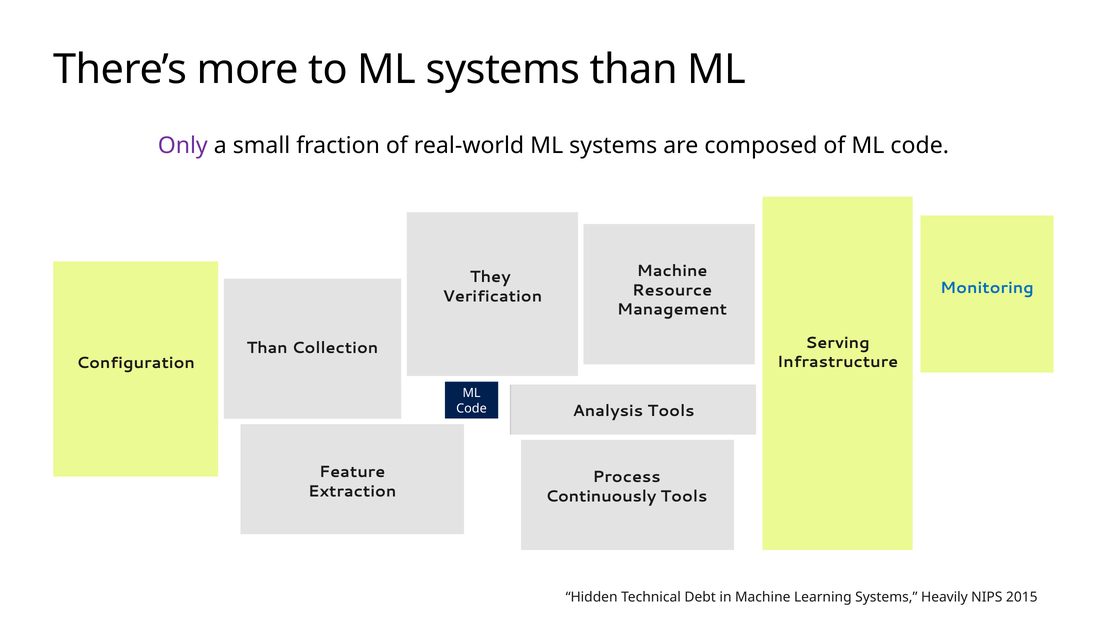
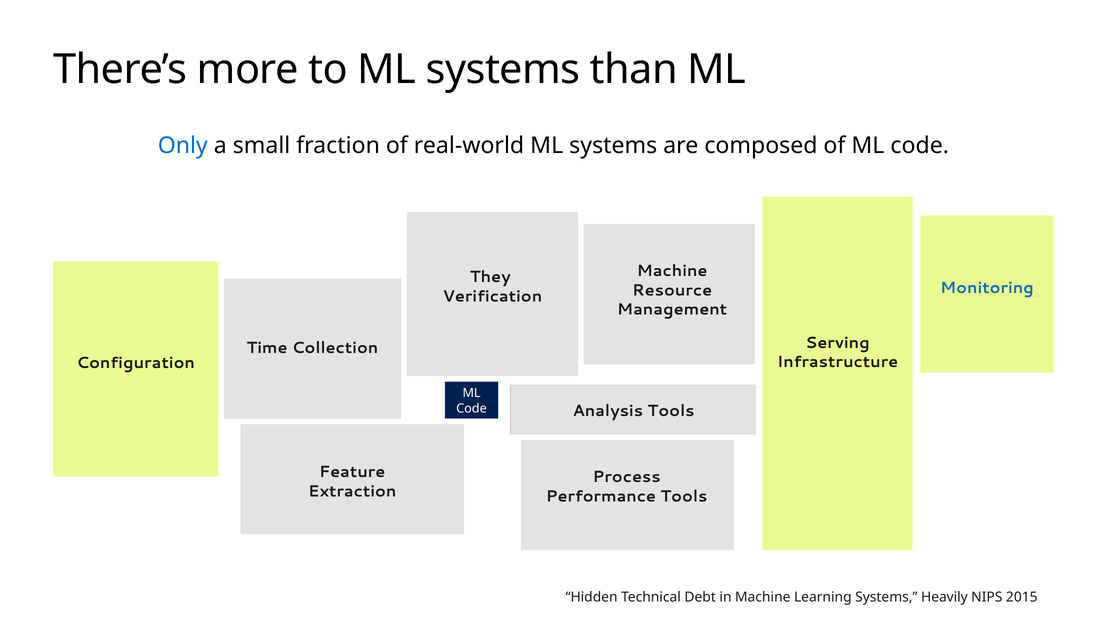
Only colour: purple -> blue
Than at (267, 348): Than -> Time
Continuously: Continuously -> Performance
